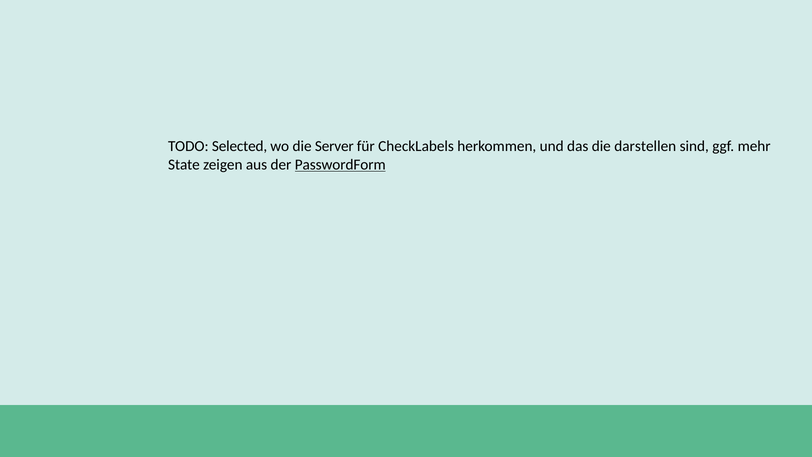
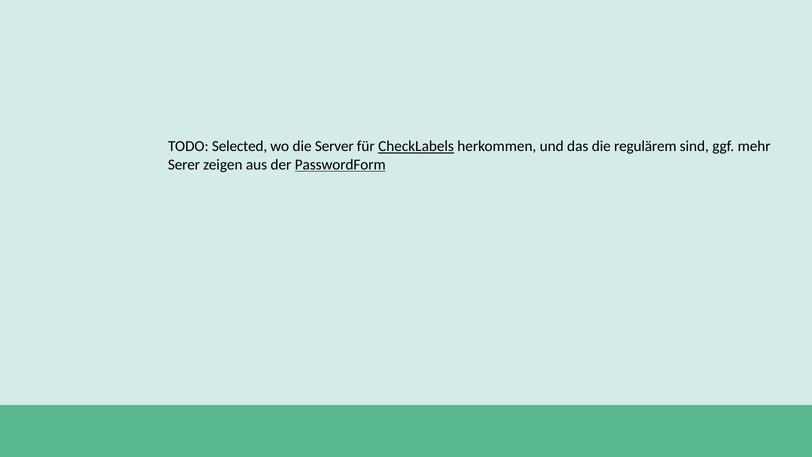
CheckLabels underline: none -> present
darstellen: darstellen -> regulärem
State: State -> Serer
